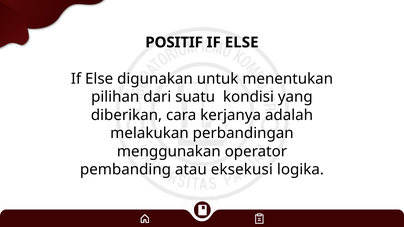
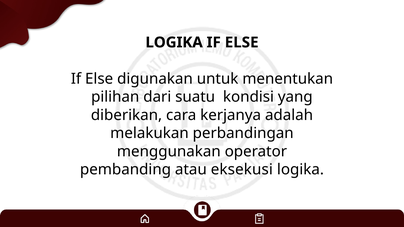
POSITIF at (174, 42): POSITIF -> LOGIKA
